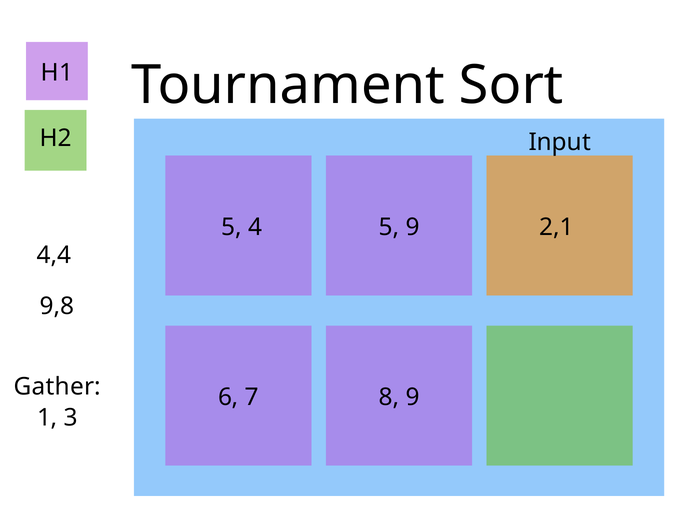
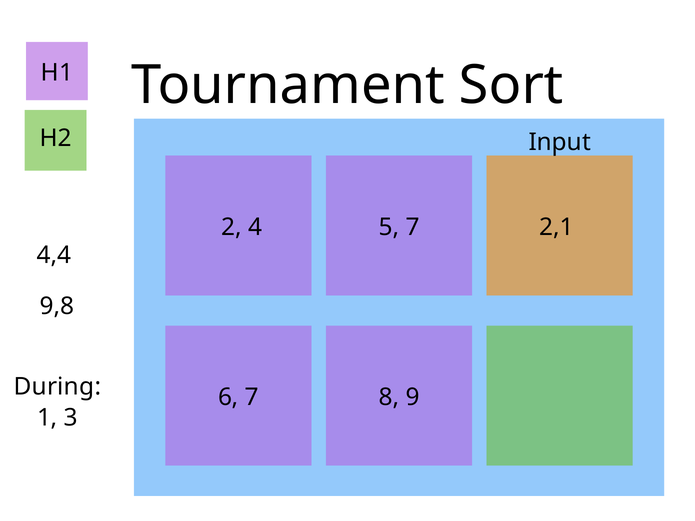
5 at (231, 227): 5 -> 2
5 9: 9 -> 7
Gather: Gather -> During
